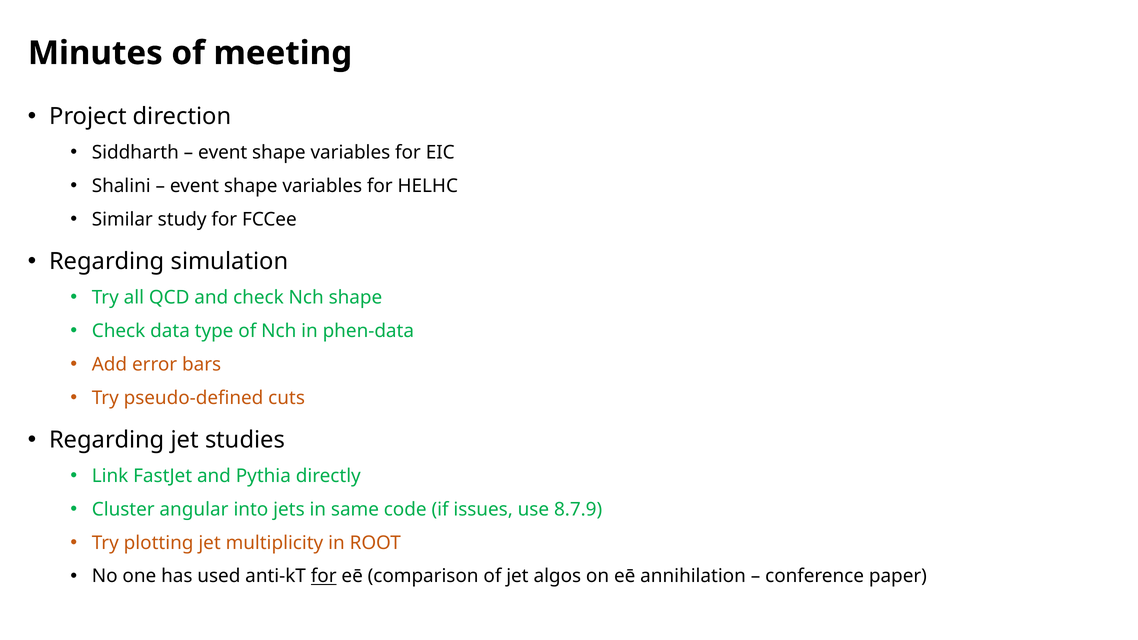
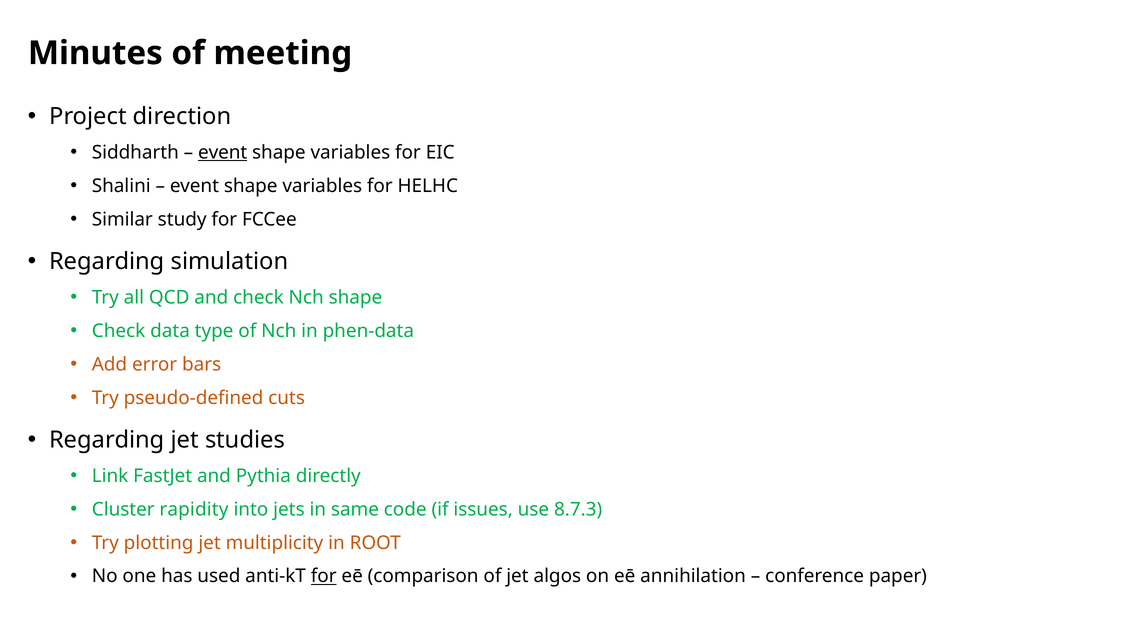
event at (223, 152) underline: none -> present
angular: angular -> rapidity
8.7.9: 8.7.9 -> 8.7.3
